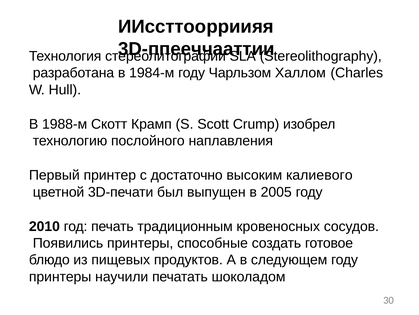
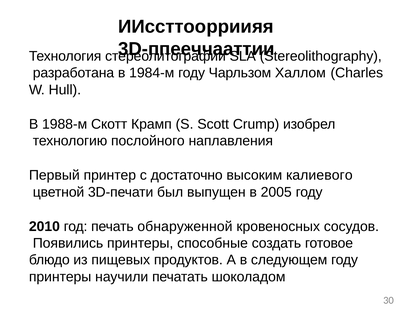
традиционным: традиционным -> обнаруженной
